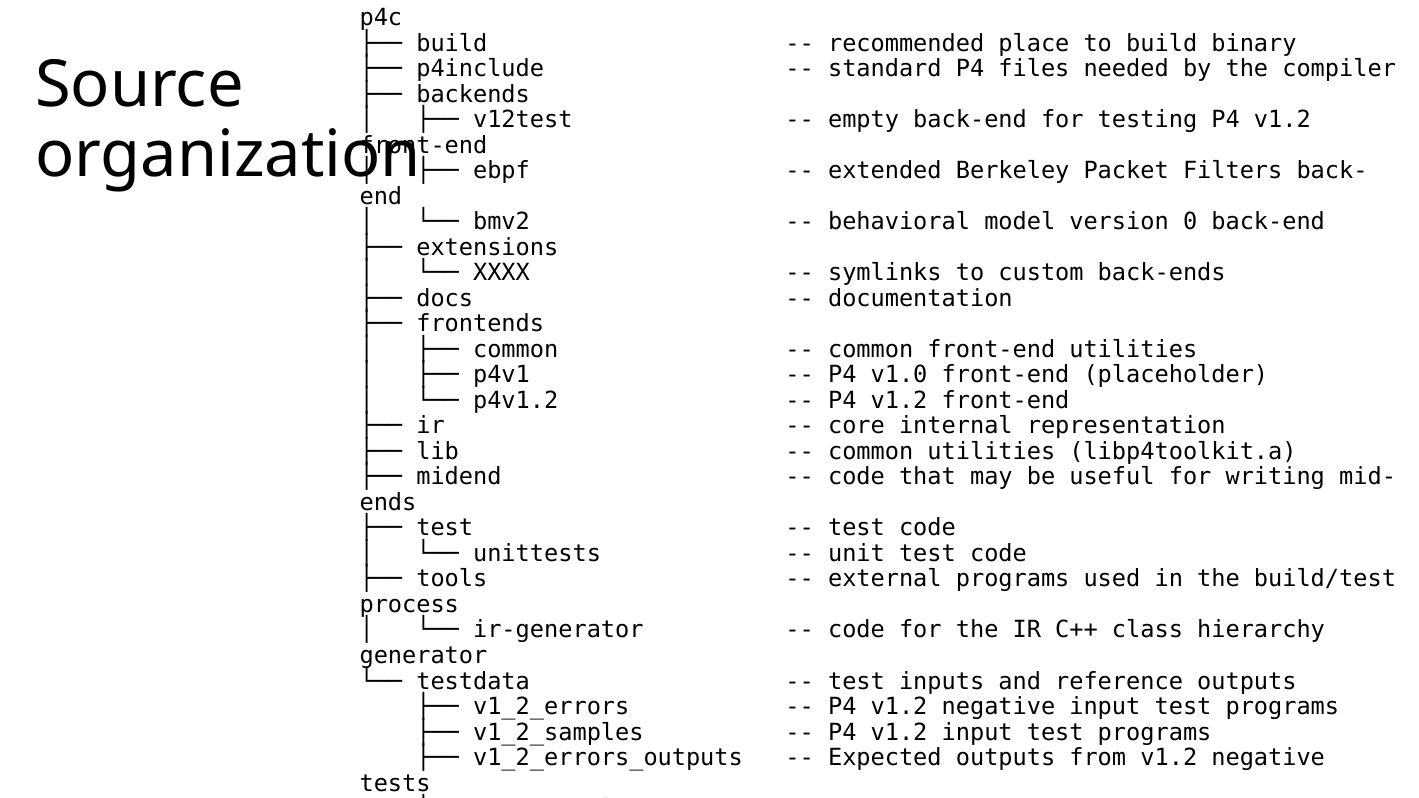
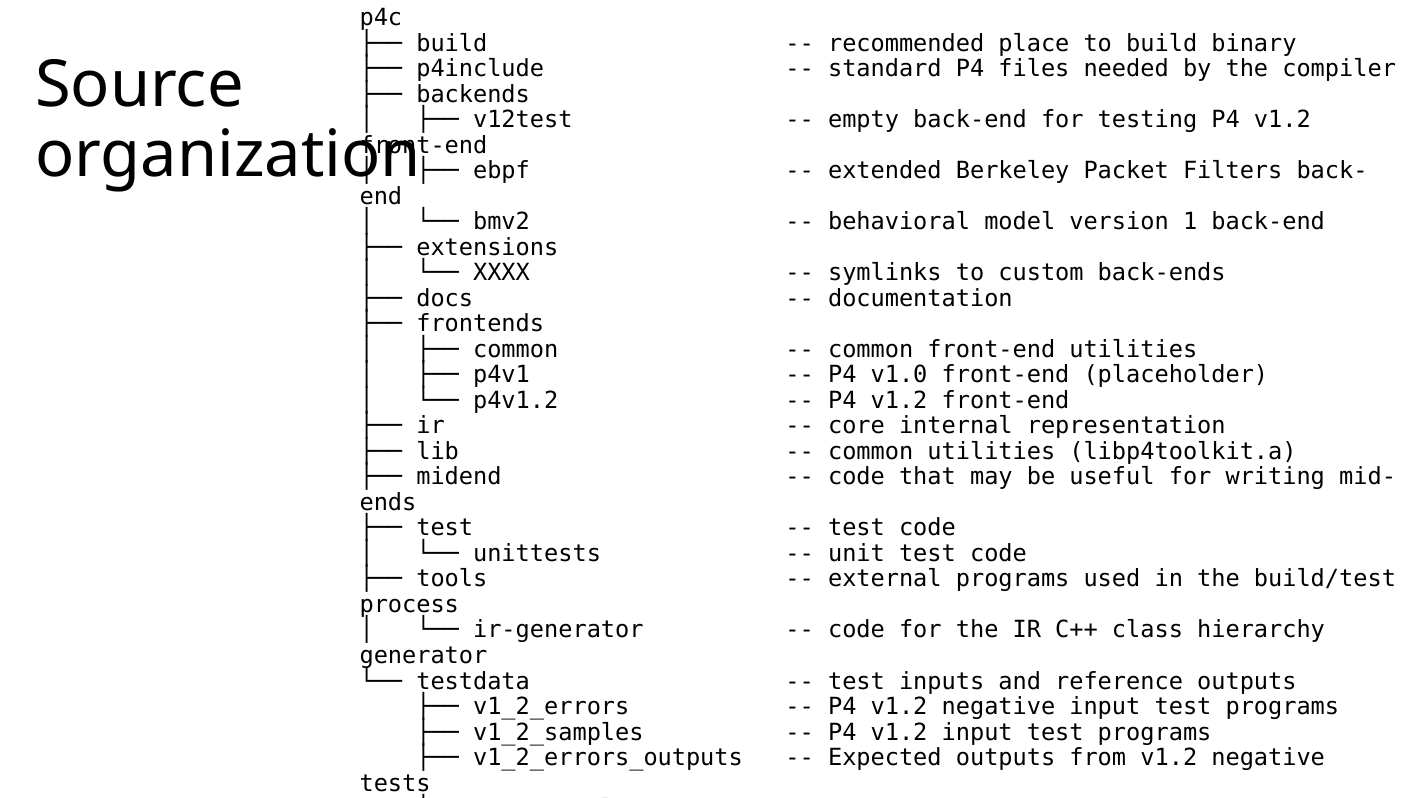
0: 0 -> 1
